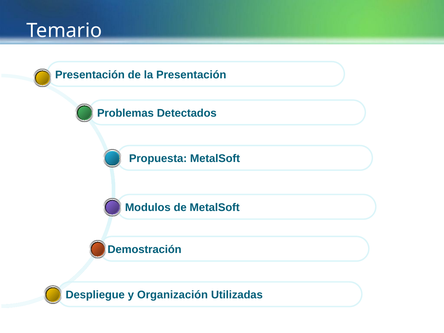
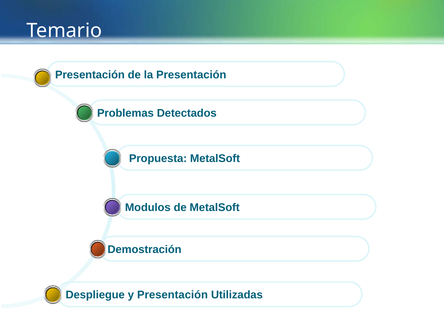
y Organización: Organización -> Presentación
